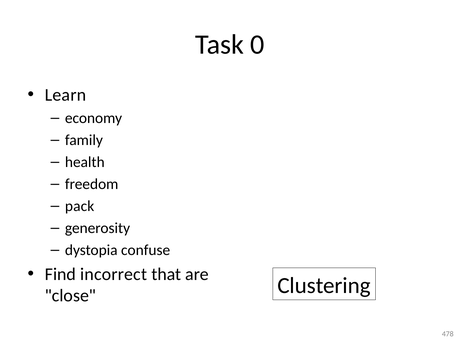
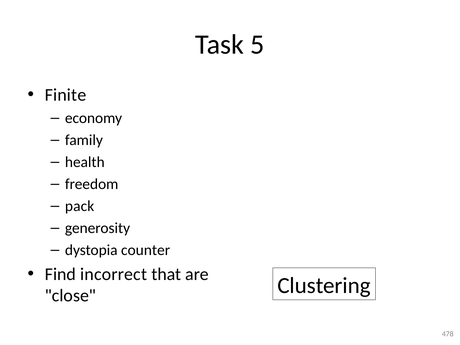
0: 0 -> 5
Learn: Learn -> Finite
confuse: confuse -> counter
